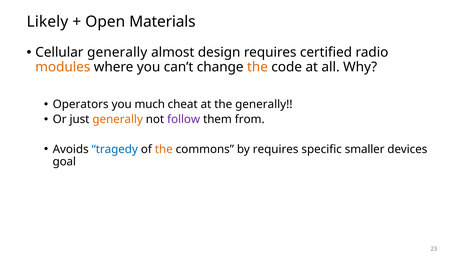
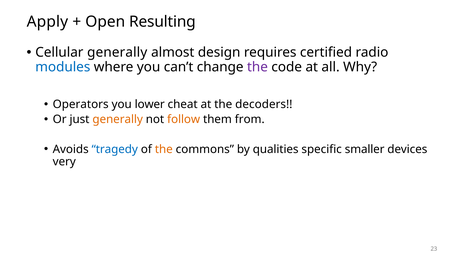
Likely: Likely -> Apply
Materials: Materials -> Resulting
modules colour: orange -> blue
the at (257, 67) colour: orange -> purple
much: much -> lower
the generally: generally -> decoders
follow colour: purple -> orange
by requires: requires -> qualities
goal: goal -> very
